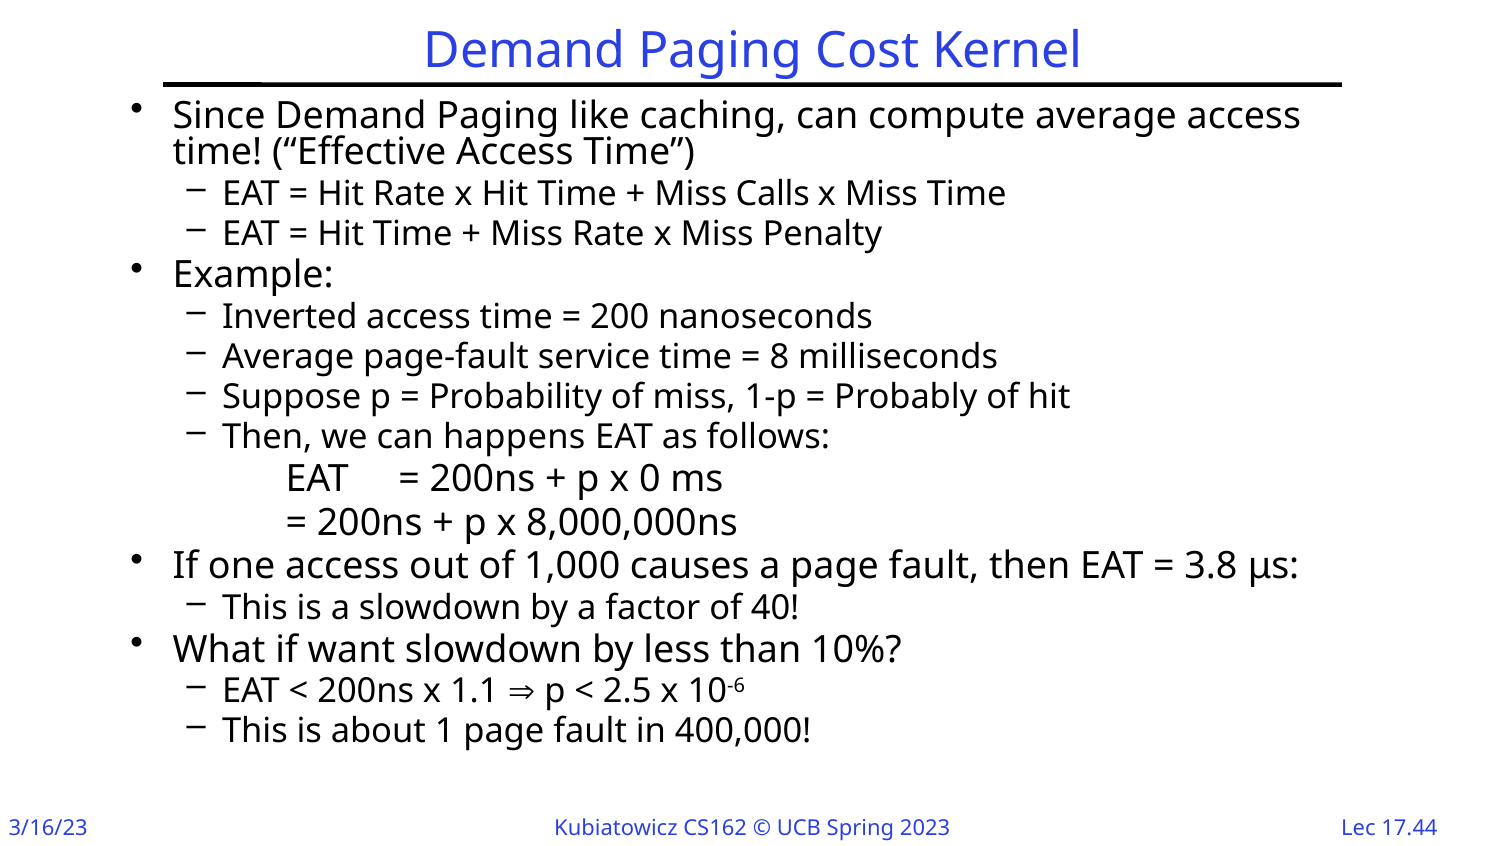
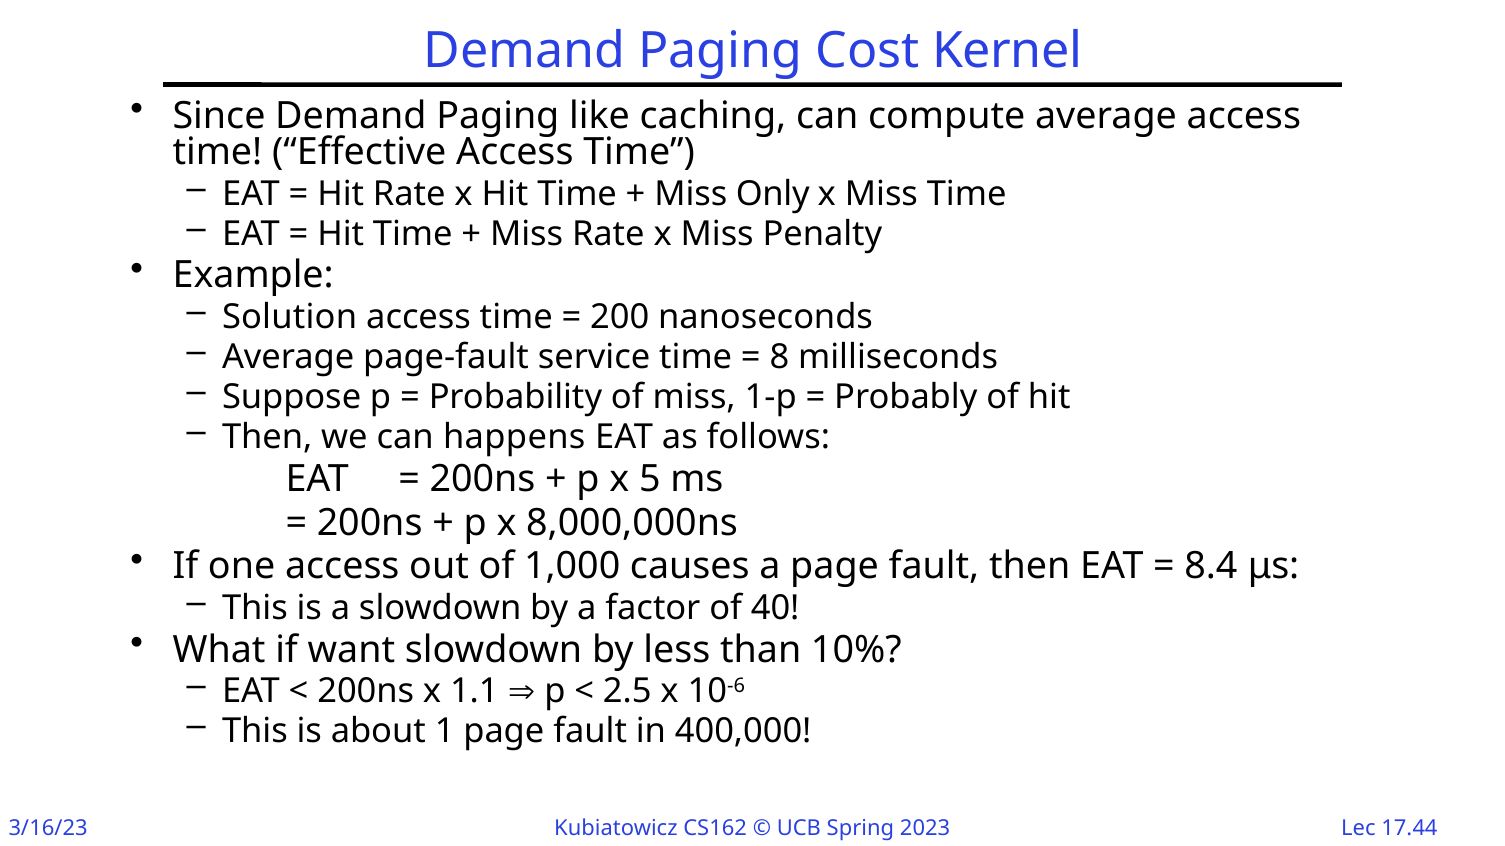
Calls: Calls -> Only
Inverted: Inverted -> Solution
0: 0 -> 5
3.8: 3.8 -> 8.4
